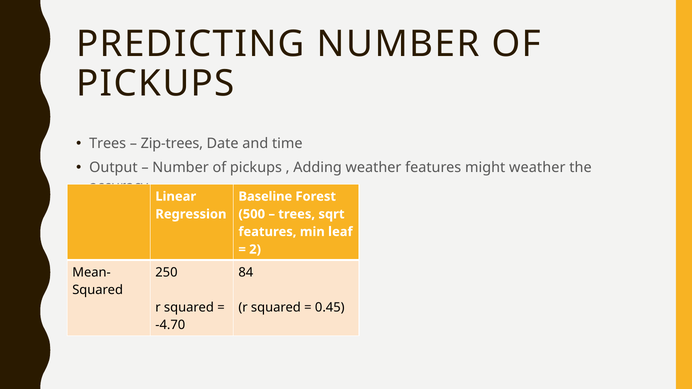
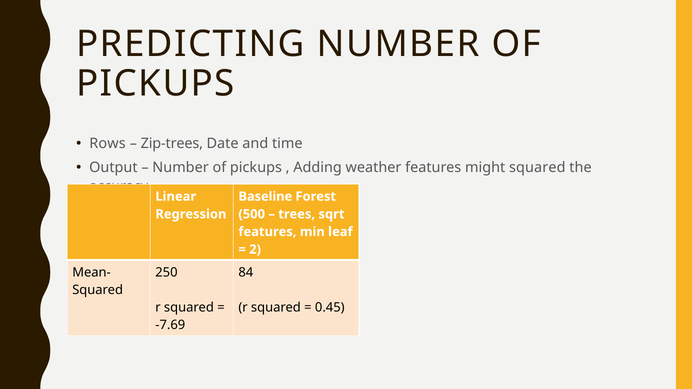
Trees at (108, 144): Trees -> Rows
might weather: weather -> squared
-4.70: -4.70 -> -7.69
